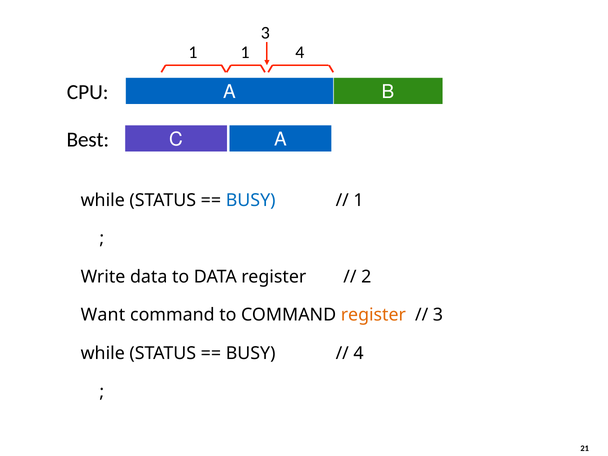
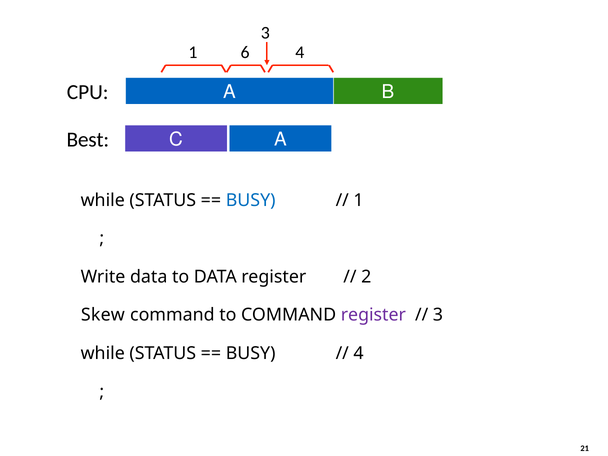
1 1: 1 -> 6
Want: Want -> Skew
register at (373, 315) colour: orange -> purple
